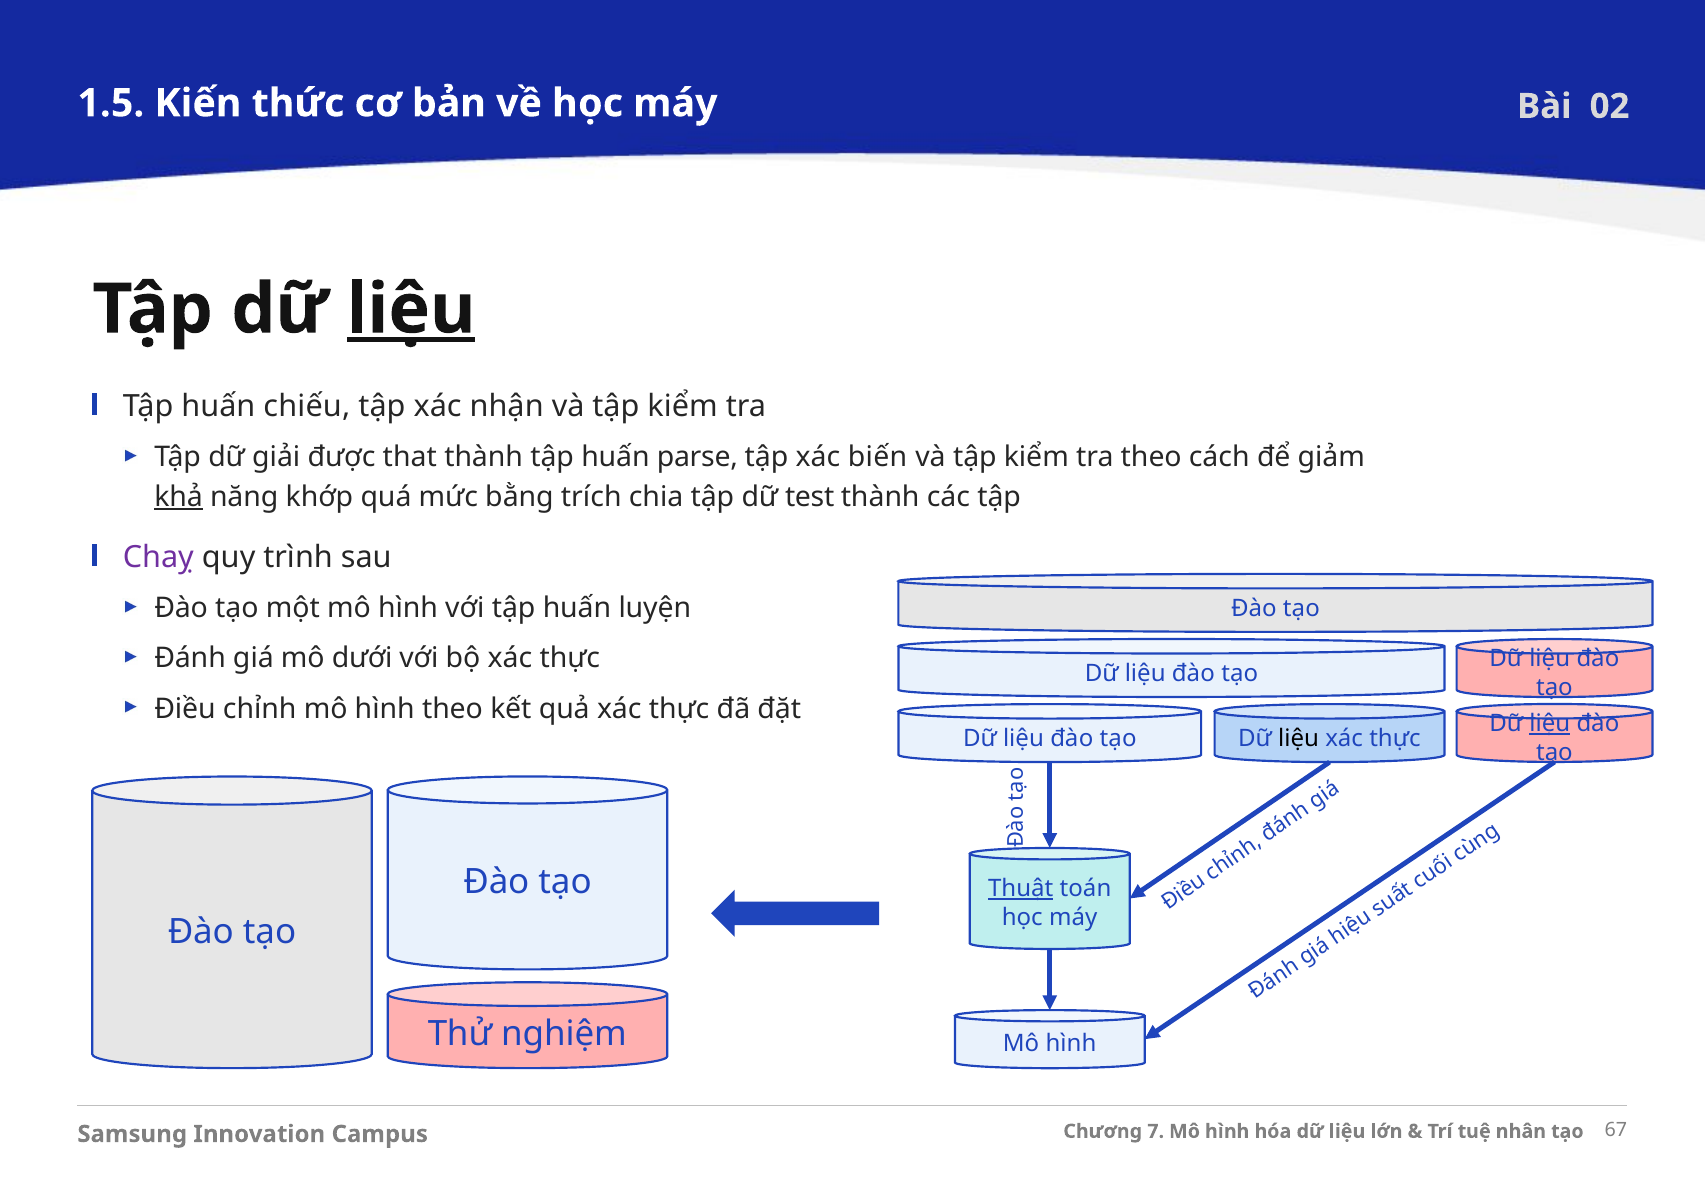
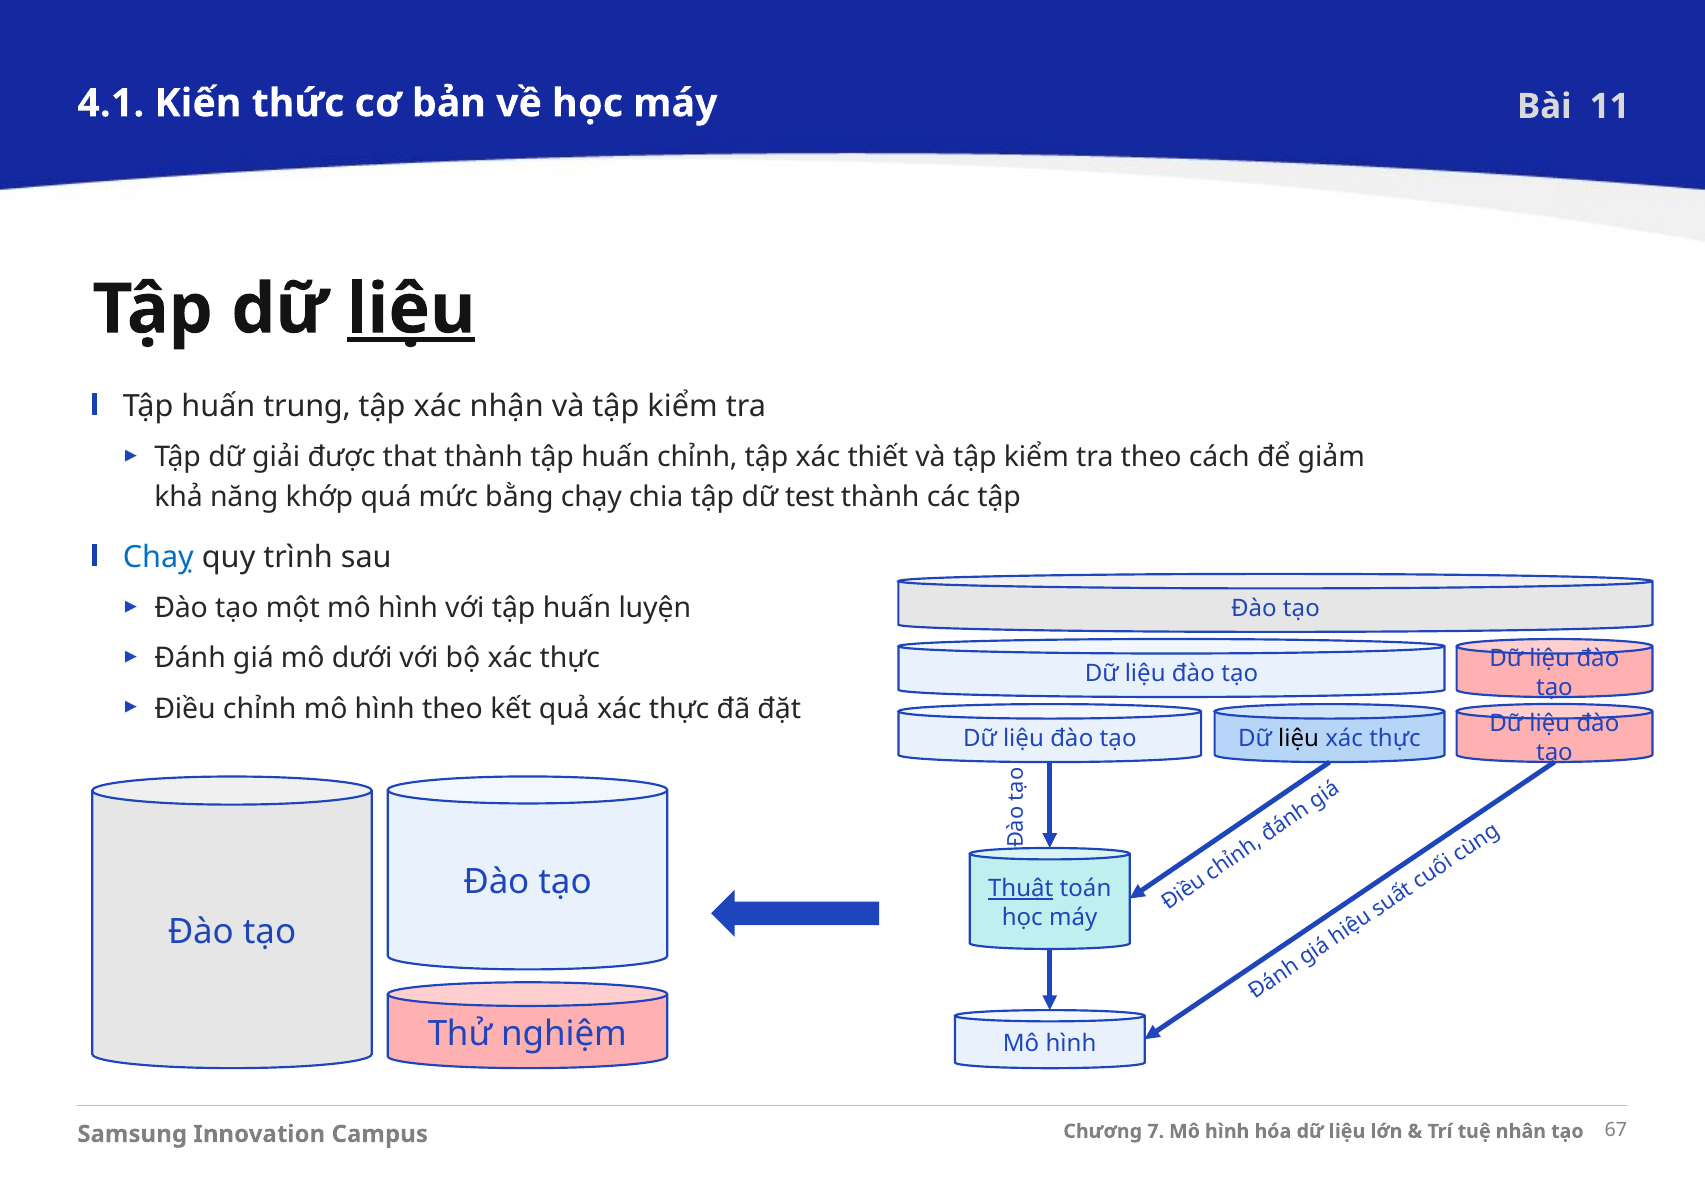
1.5: 1.5 -> 4.1
02: 02 -> 11
chiếu: chiếu -> trung
huấn parse: parse -> chỉnh
biến: biến -> thiết
khả underline: present -> none
trích: trích -> chạy
Chaỵ colour: purple -> blue
liệu at (1550, 724) underline: present -> none
